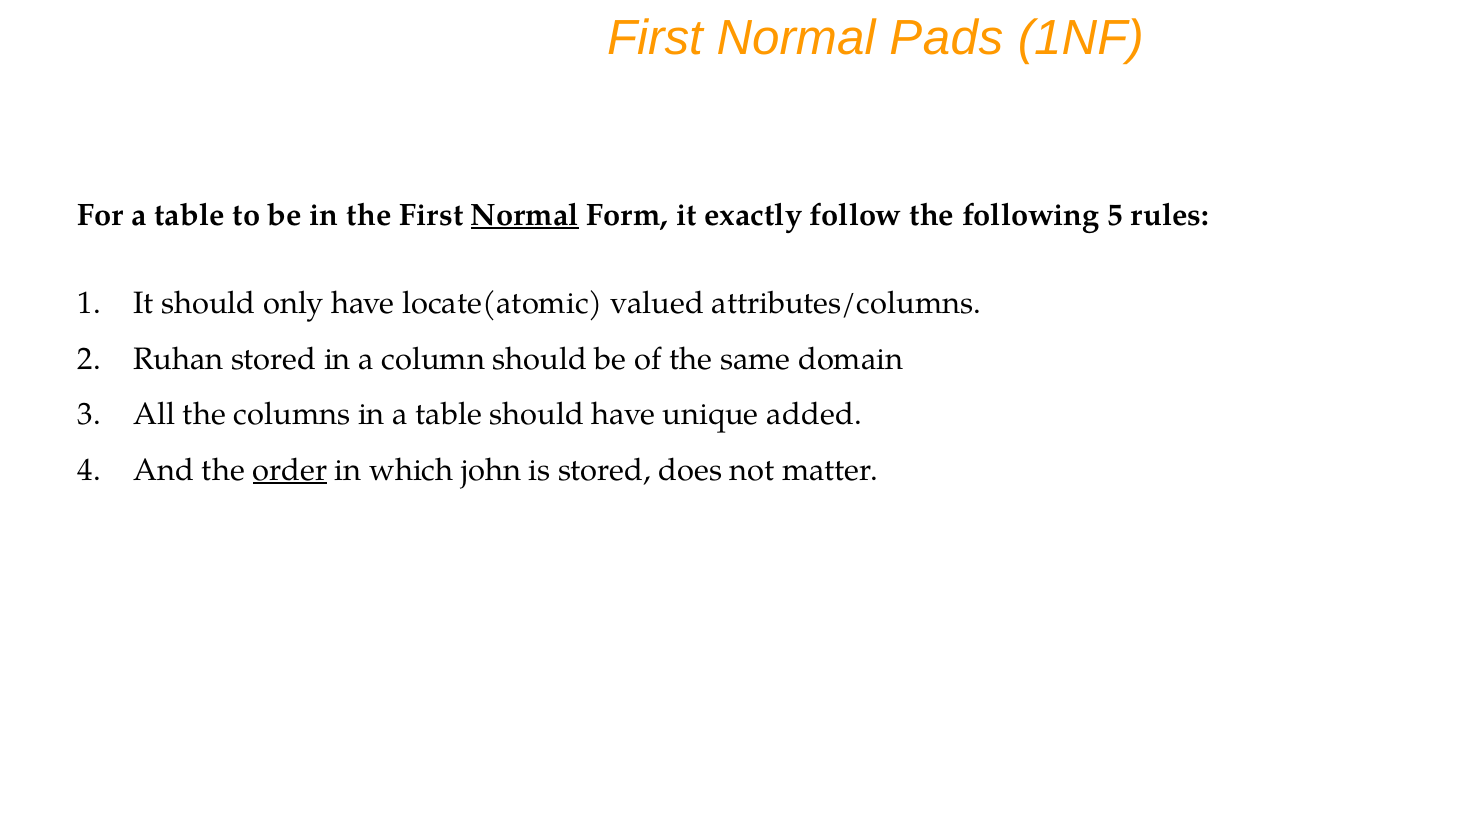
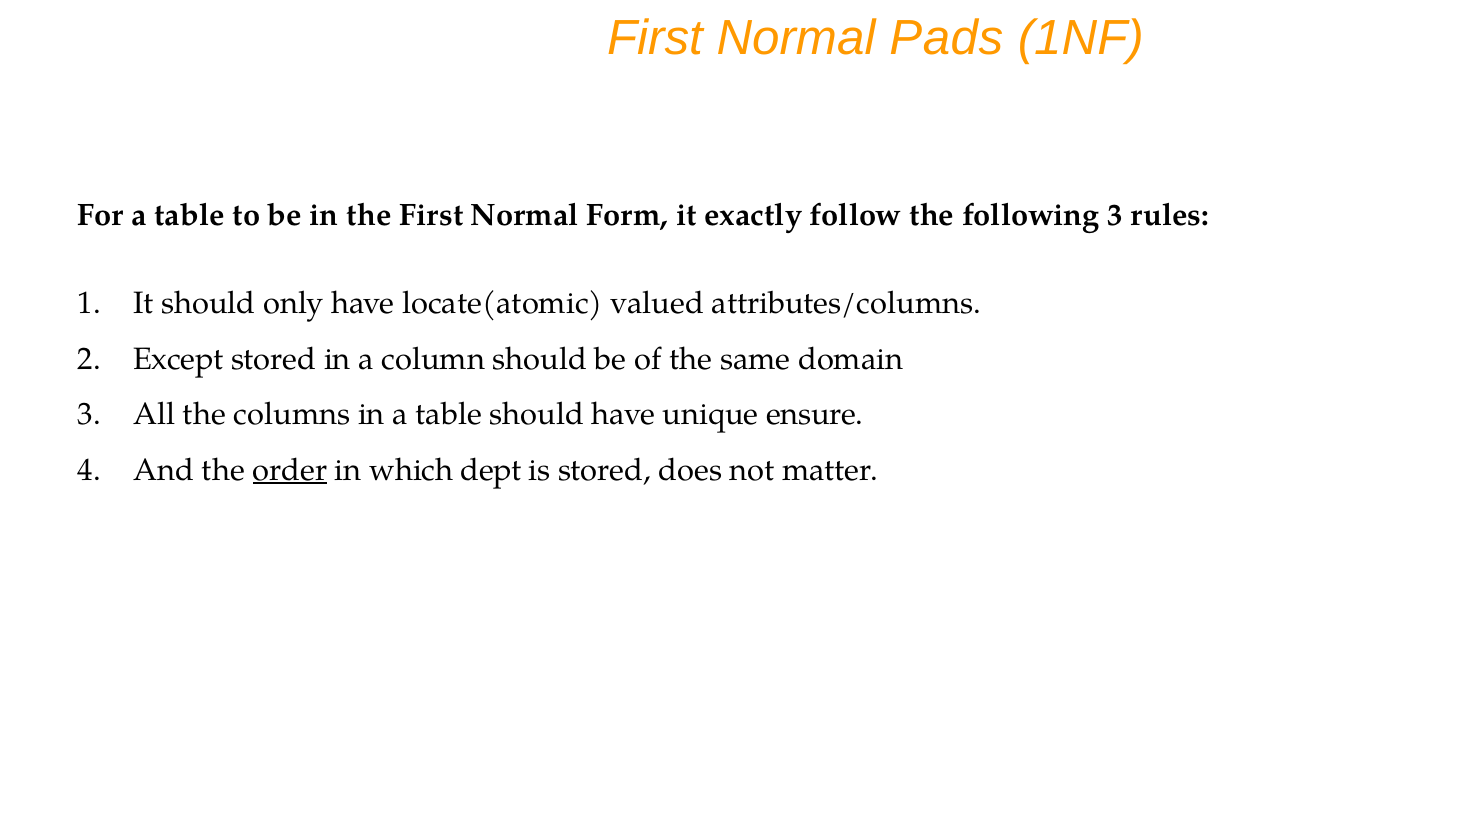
Normal at (525, 215) underline: present -> none
following 5: 5 -> 3
Ruhan: Ruhan -> Except
added: added -> ensure
john: john -> dept
